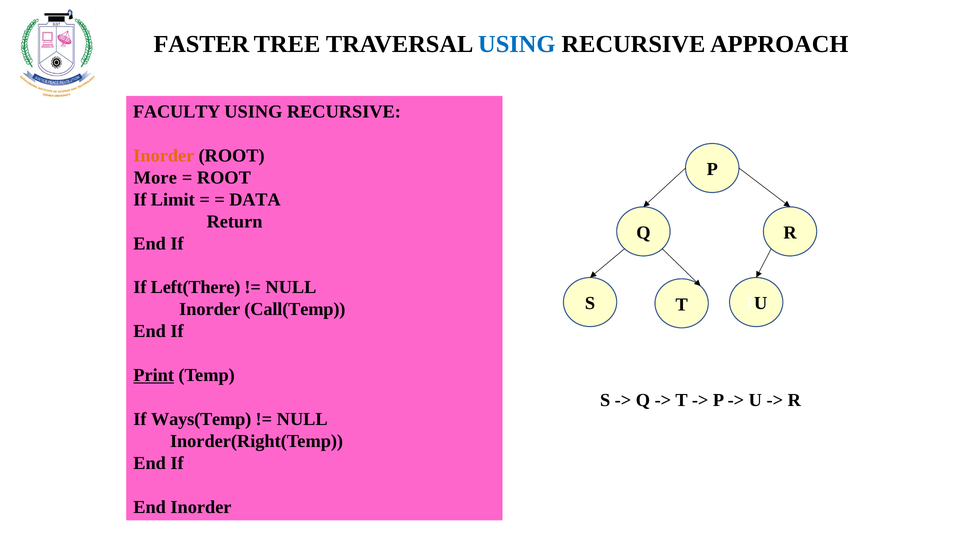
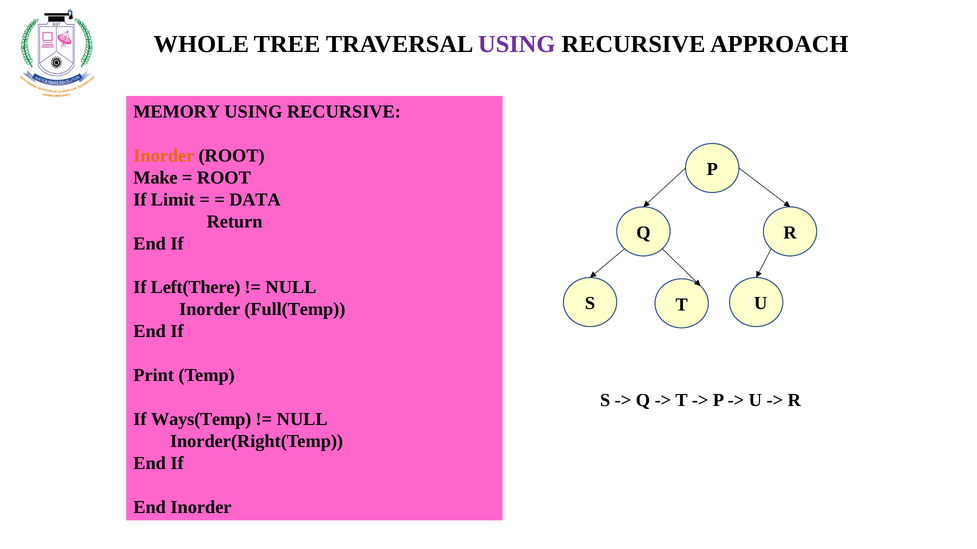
FASTER: FASTER -> WHOLE
USING at (517, 44) colour: blue -> purple
FACULTY: FACULTY -> MEMORY
More: More -> Make
Call(Temp: Call(Temp -> Full(Temp
Print underline: present -> none
